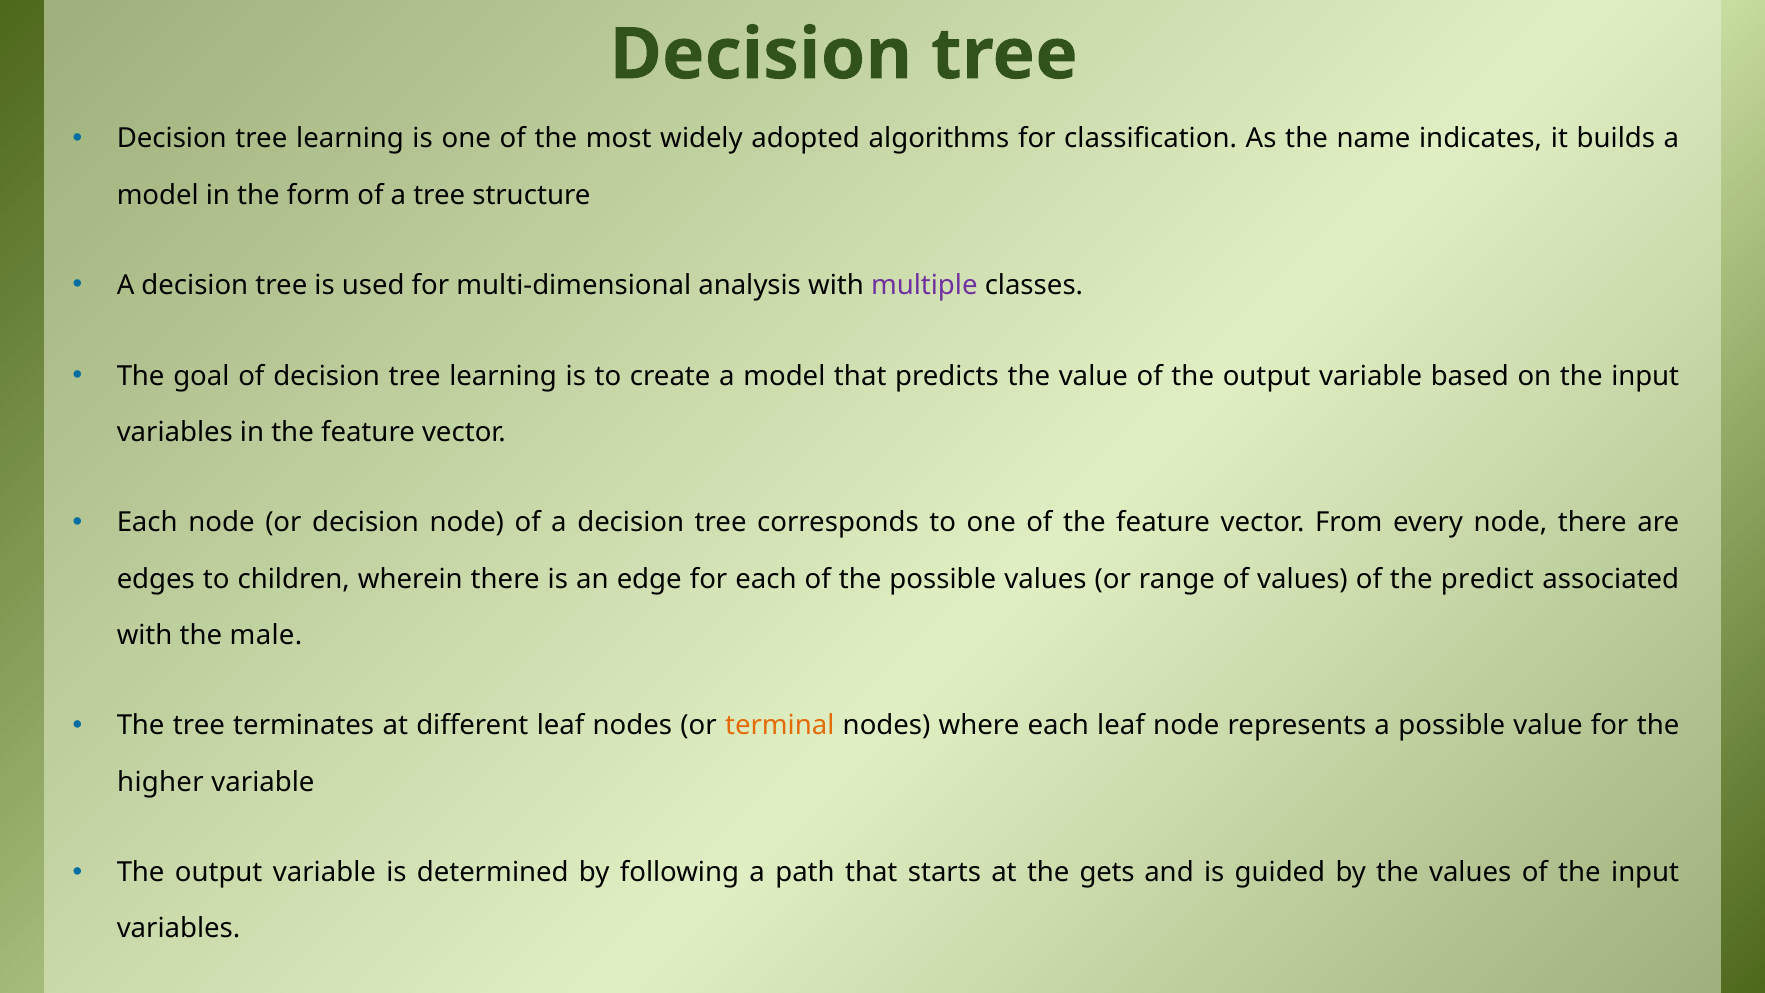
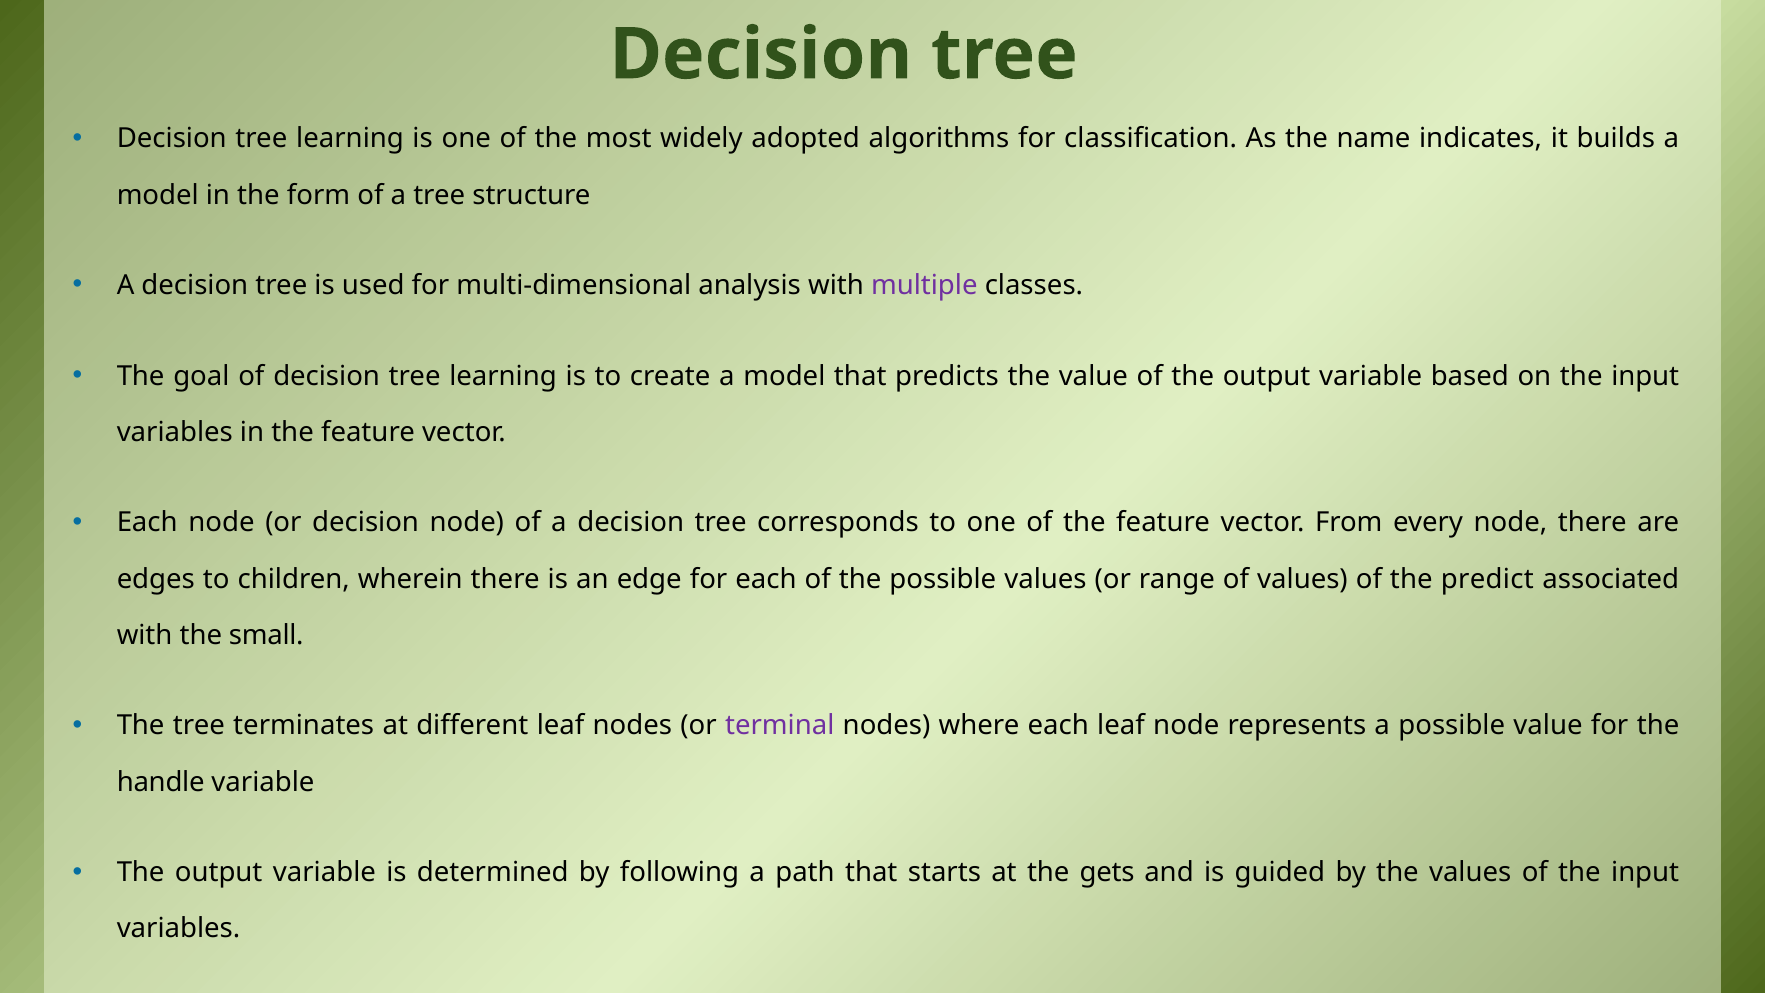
male: male -> small
terminal colour: orange -> purple
higher: higher -> handle
